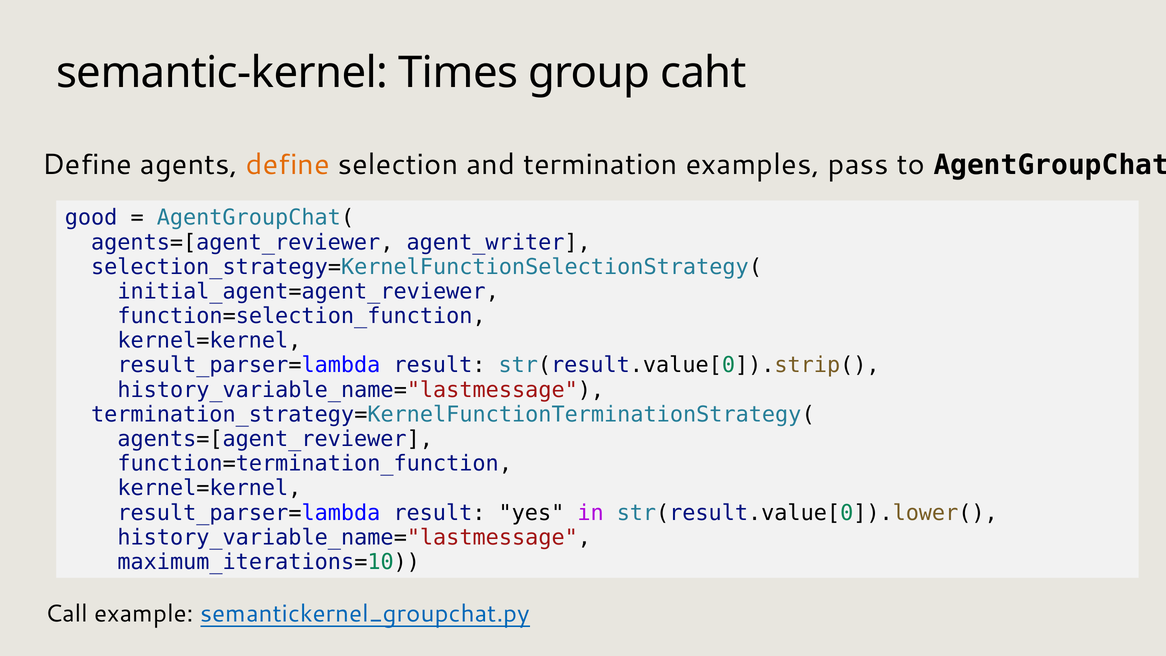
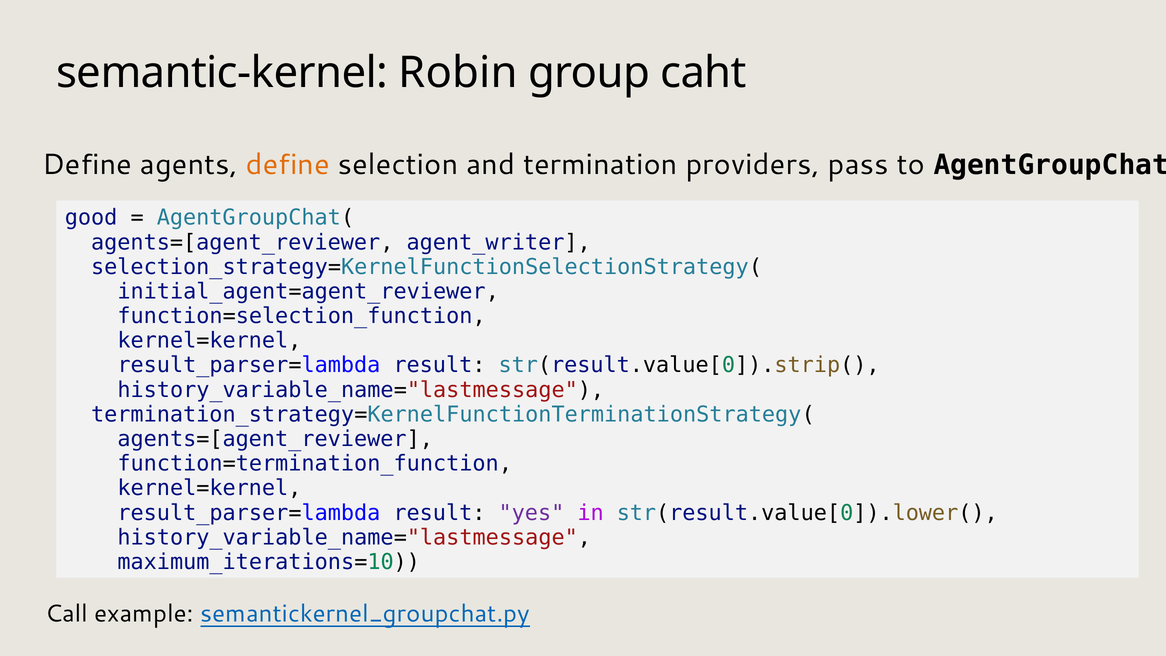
Times: Times -> Robin
examples: examples -> providers
yes colour: black -> purple
